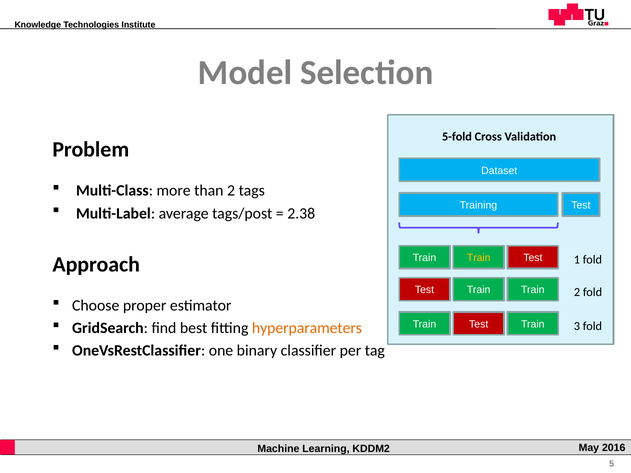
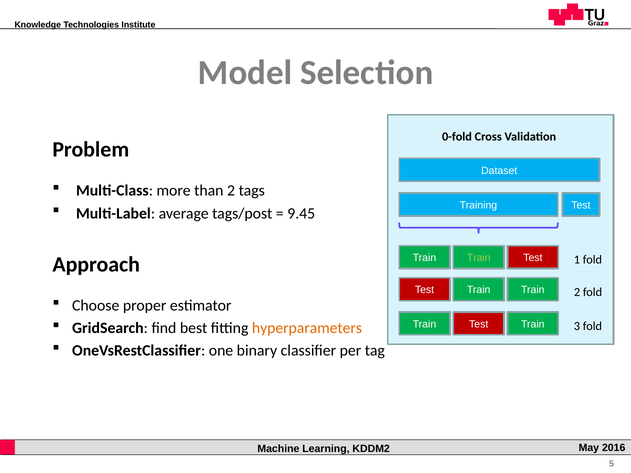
5-fold: 5-fold -> 0-fold
2.38: 2.38 -> 9.45
Train at (479, 258) colour: yellow -> light green
